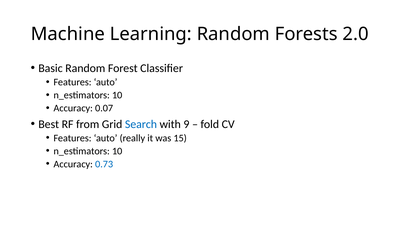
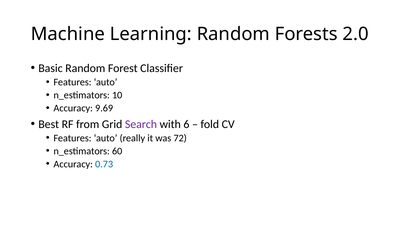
0.07: 0.07 -> 9.69
Search colour: blue -> purple
9: 9 -> 6
15: 15 -> 72
10 at (117, 151): 10 -> 60
